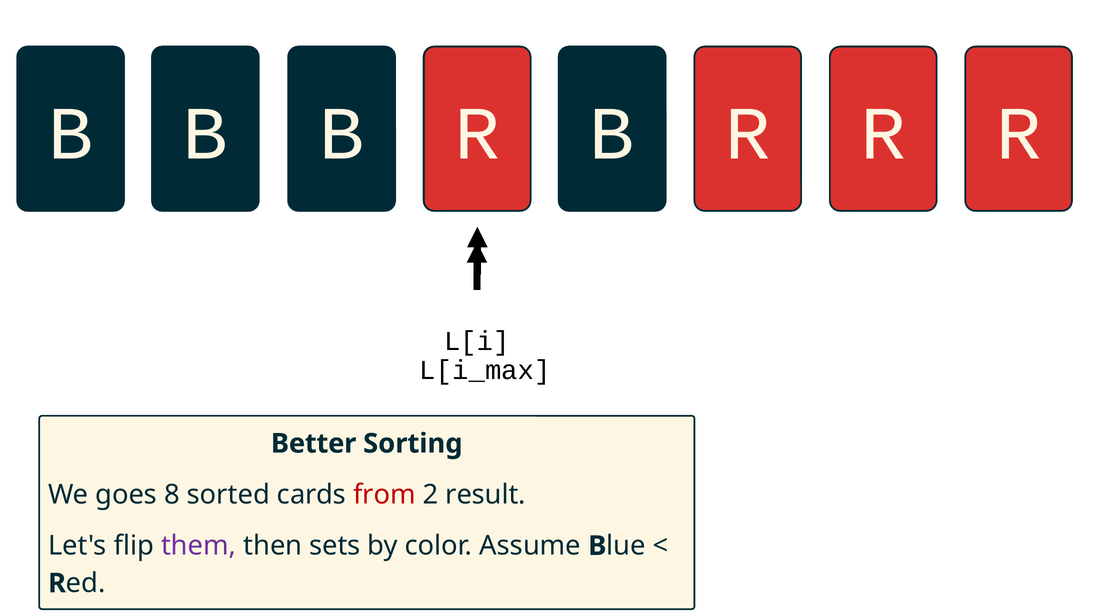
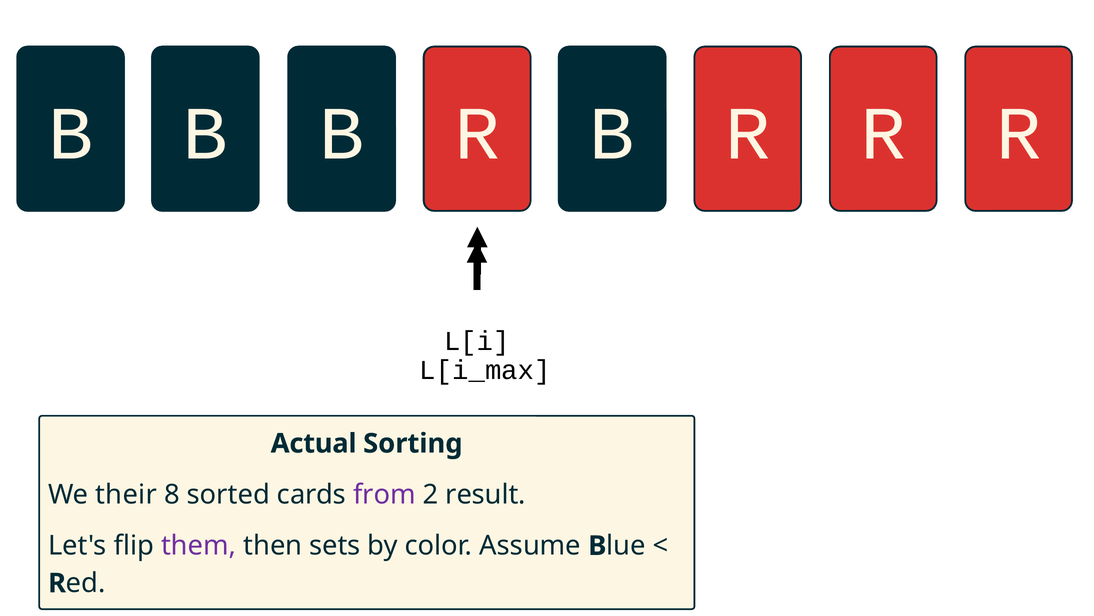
Better: Better -> Actual
goes: goes -> their
from colour: red -> purple
